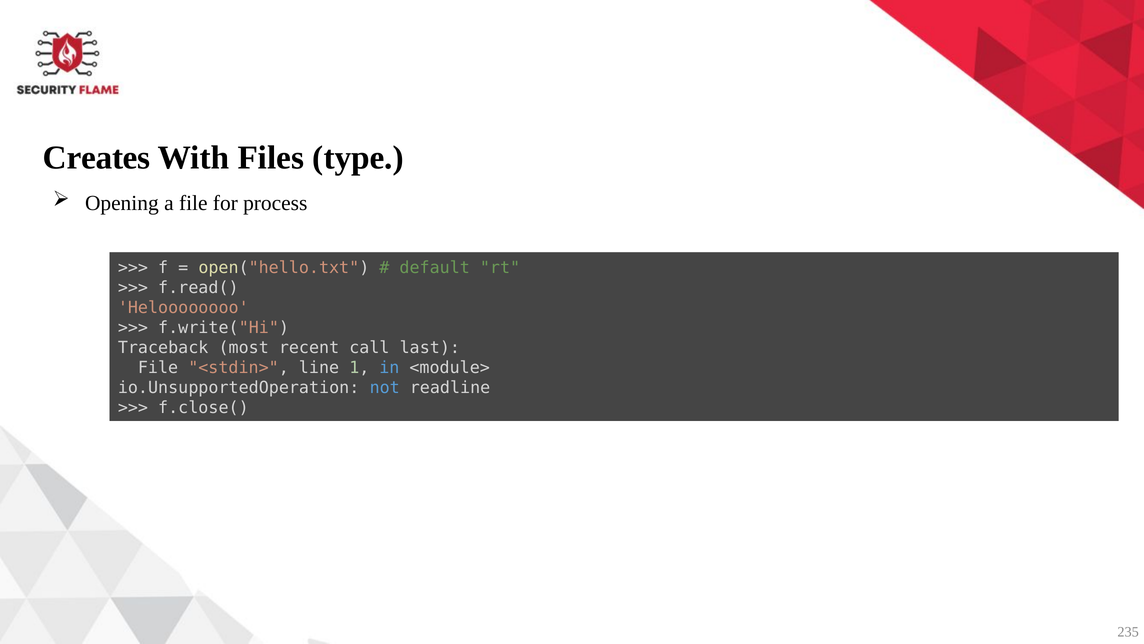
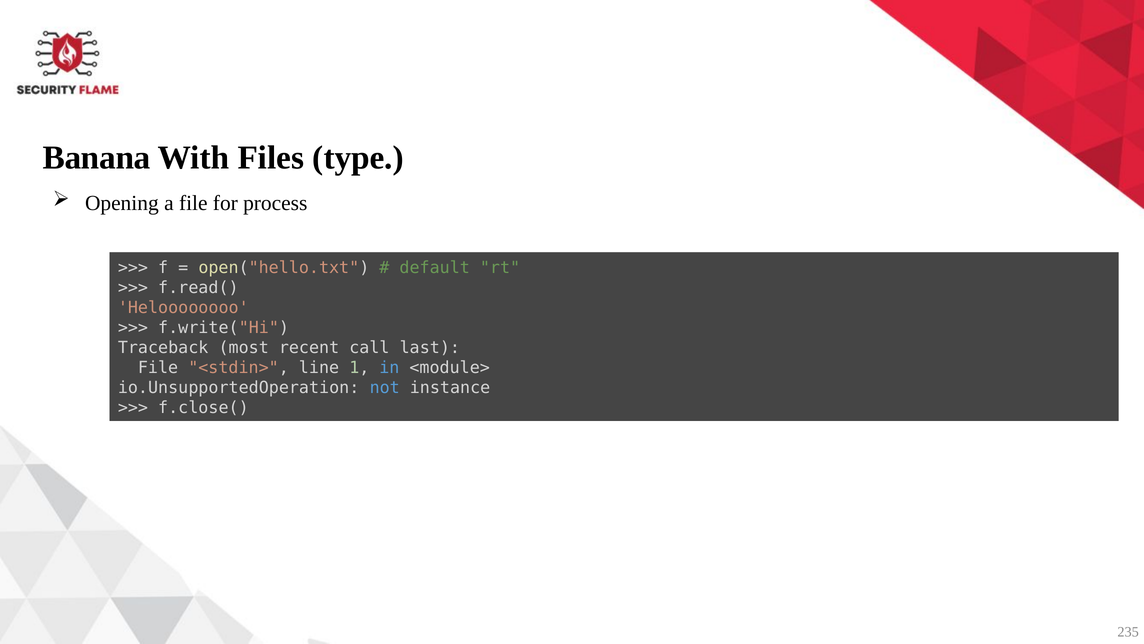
Creates: Creates -> Banana
readline: readline -> instance
